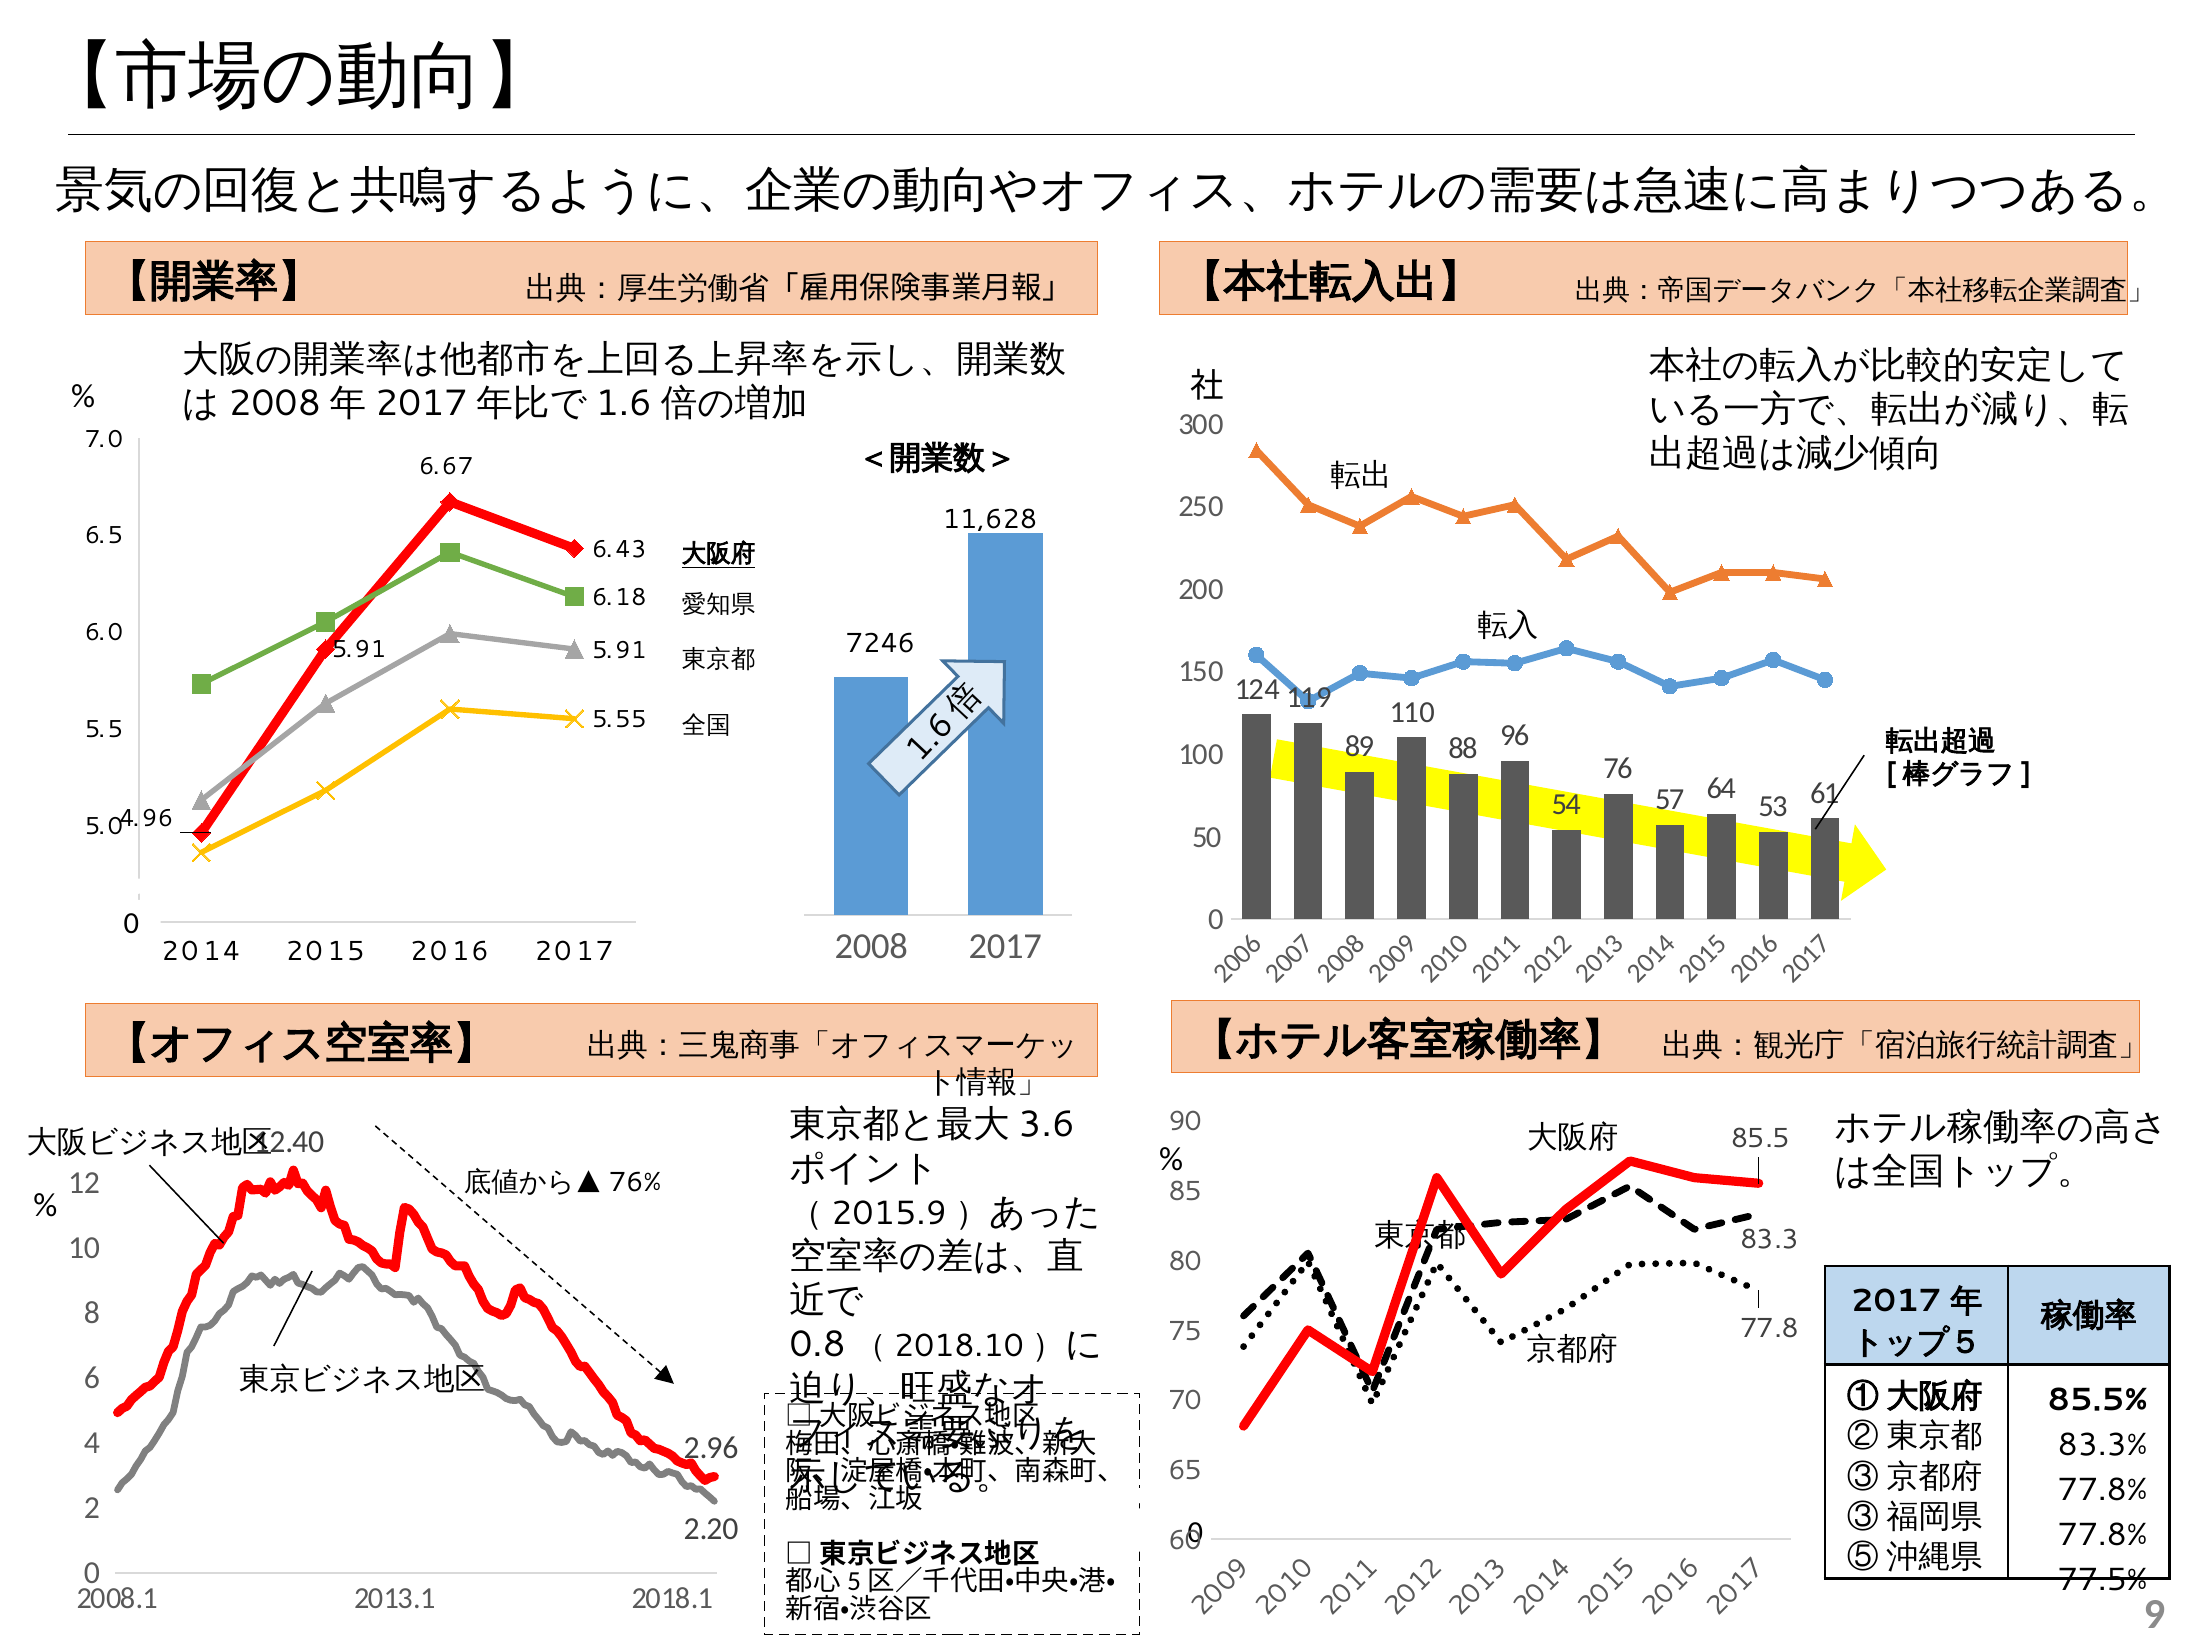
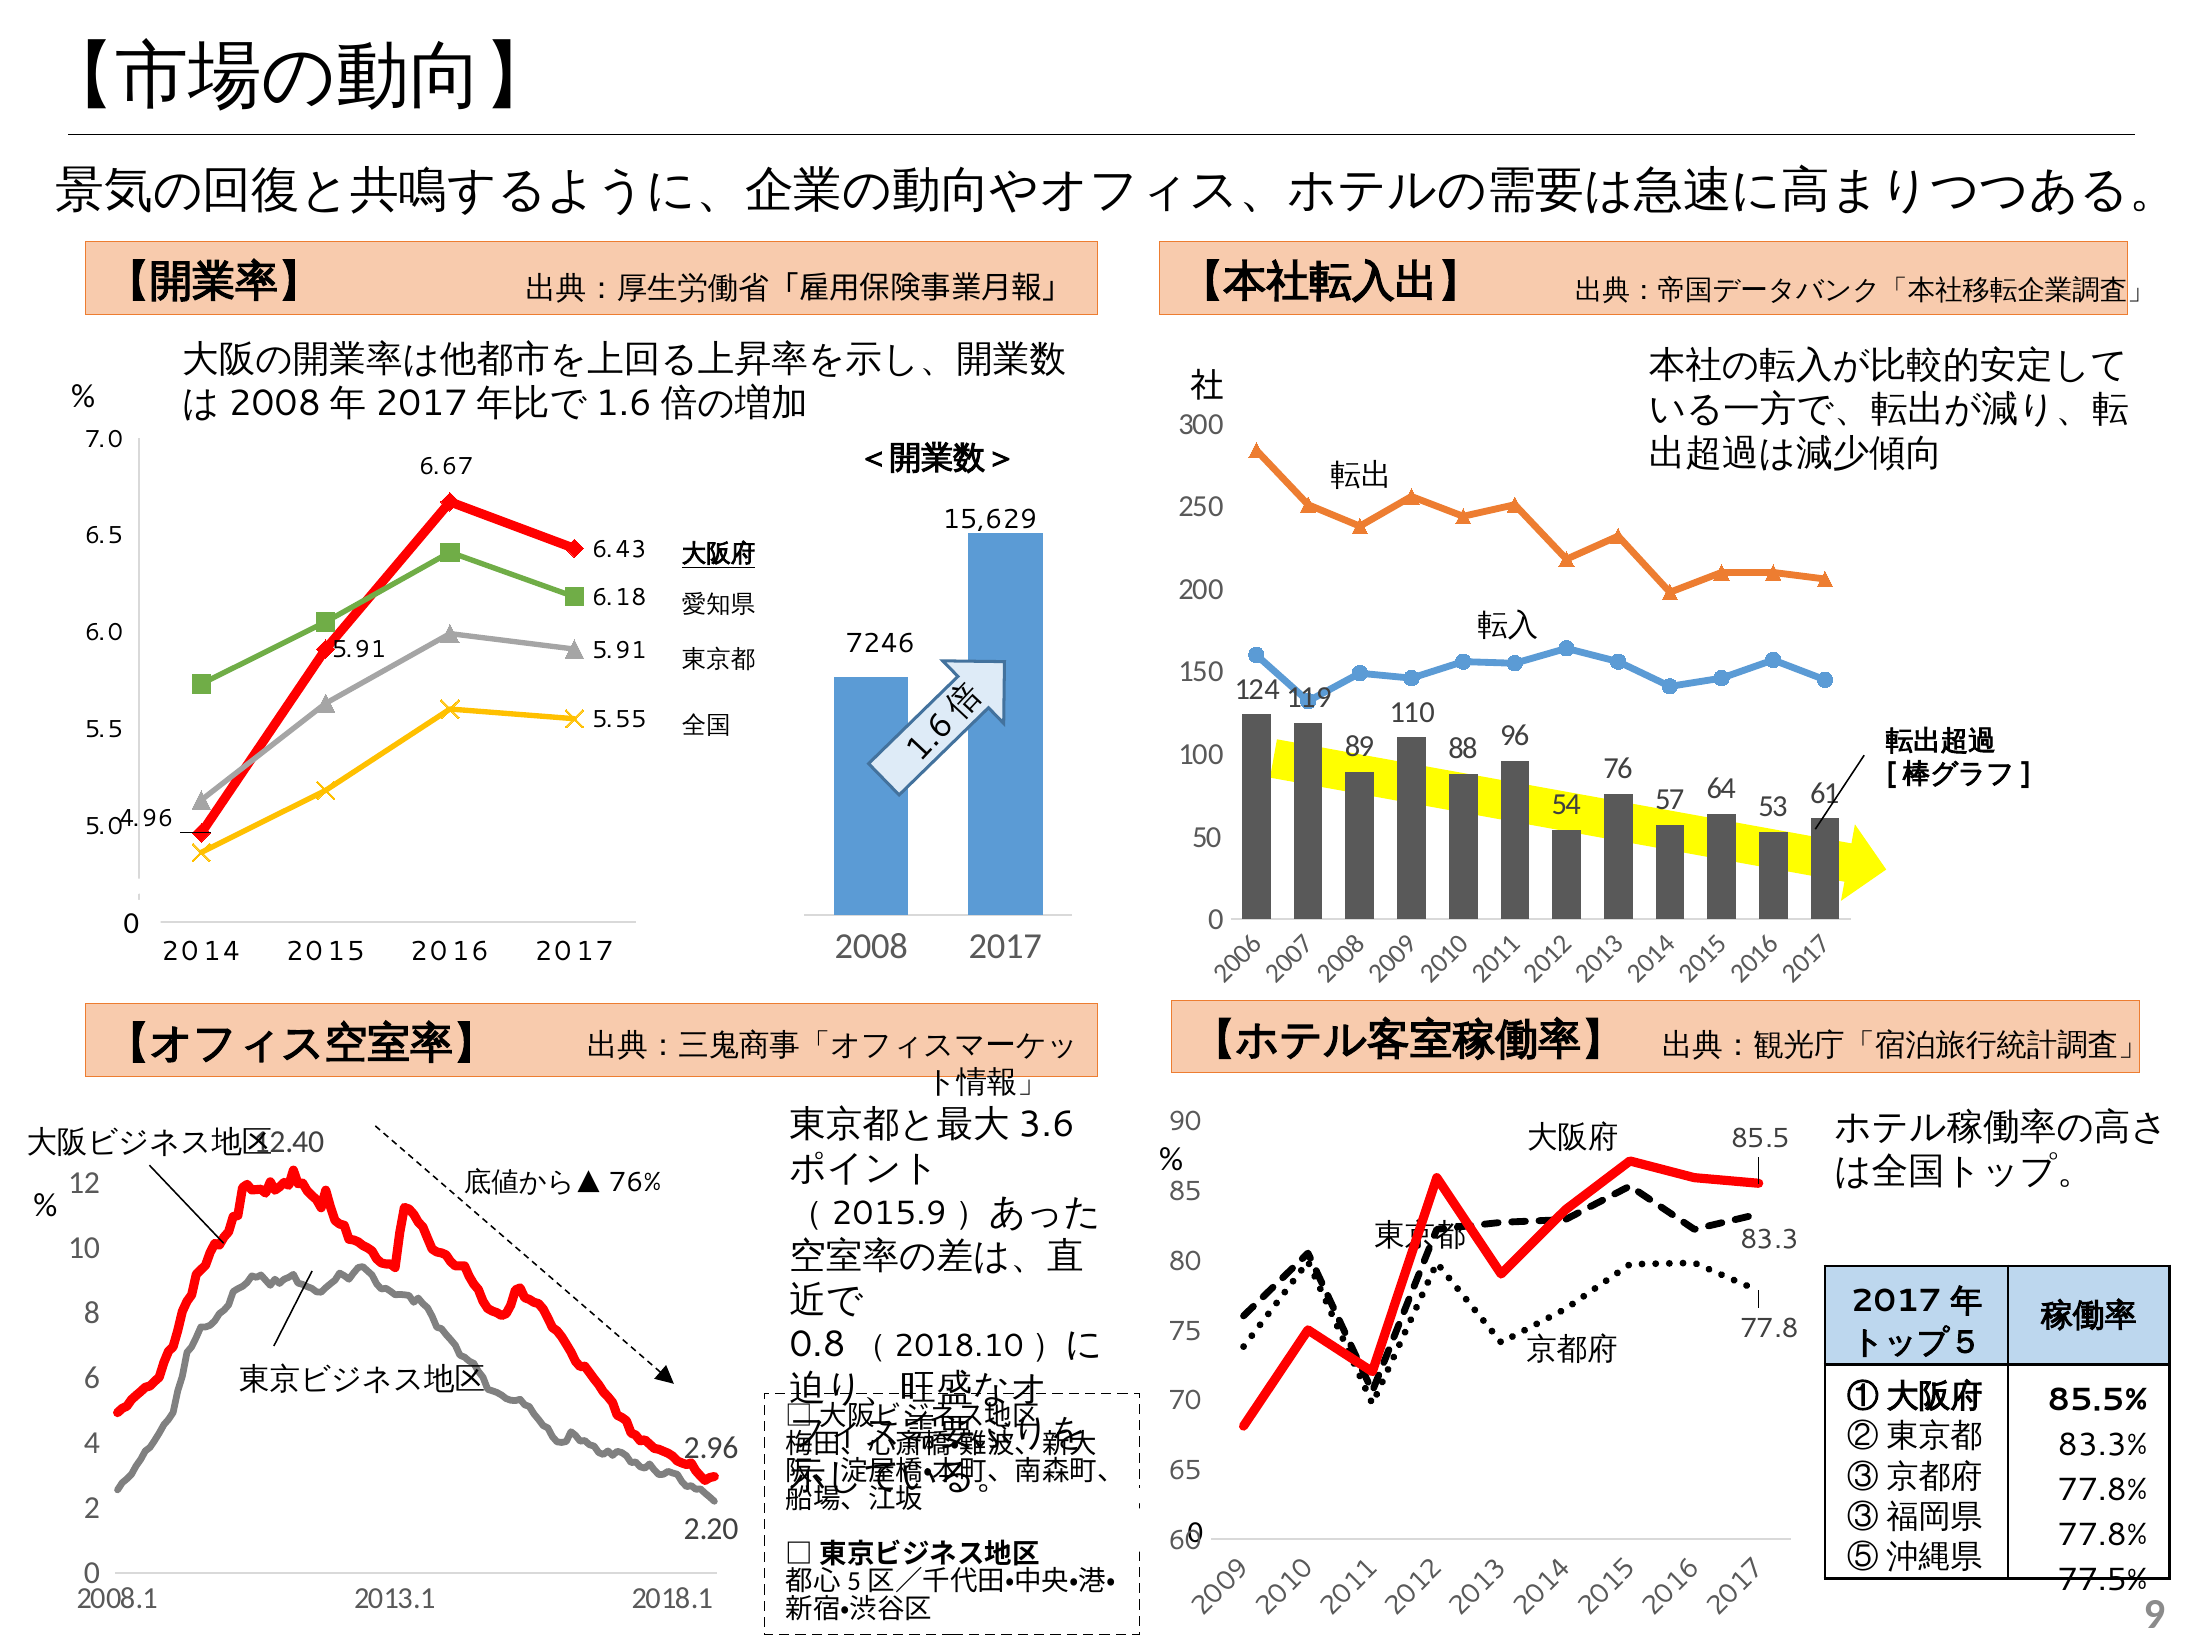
11,628: 11,628 -> 15,629
